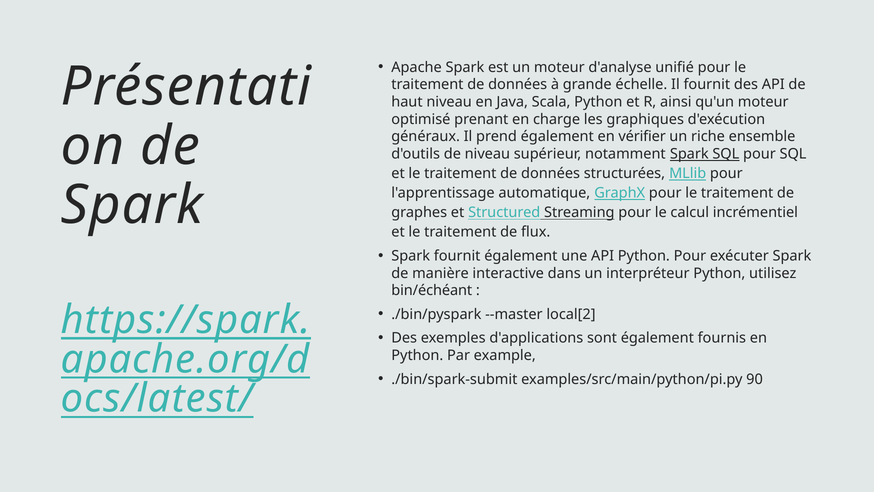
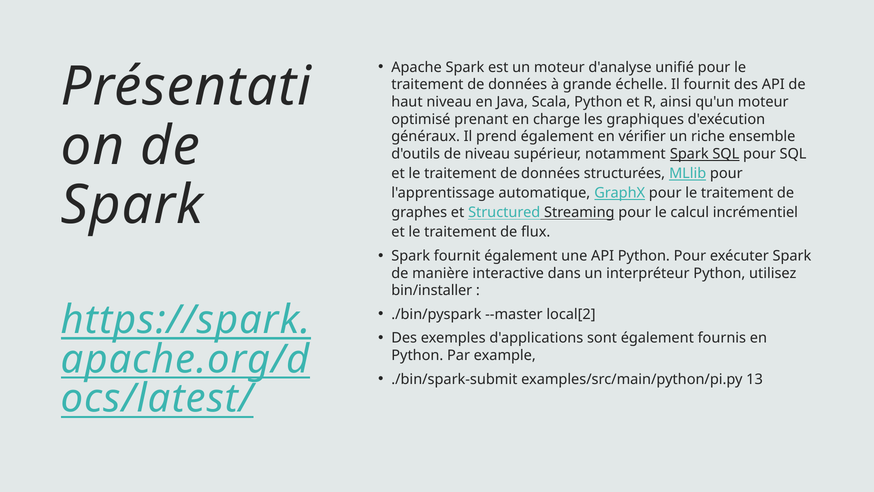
bin/échéant: bin/échéant -> bin/installer
90: 90 -> 13
